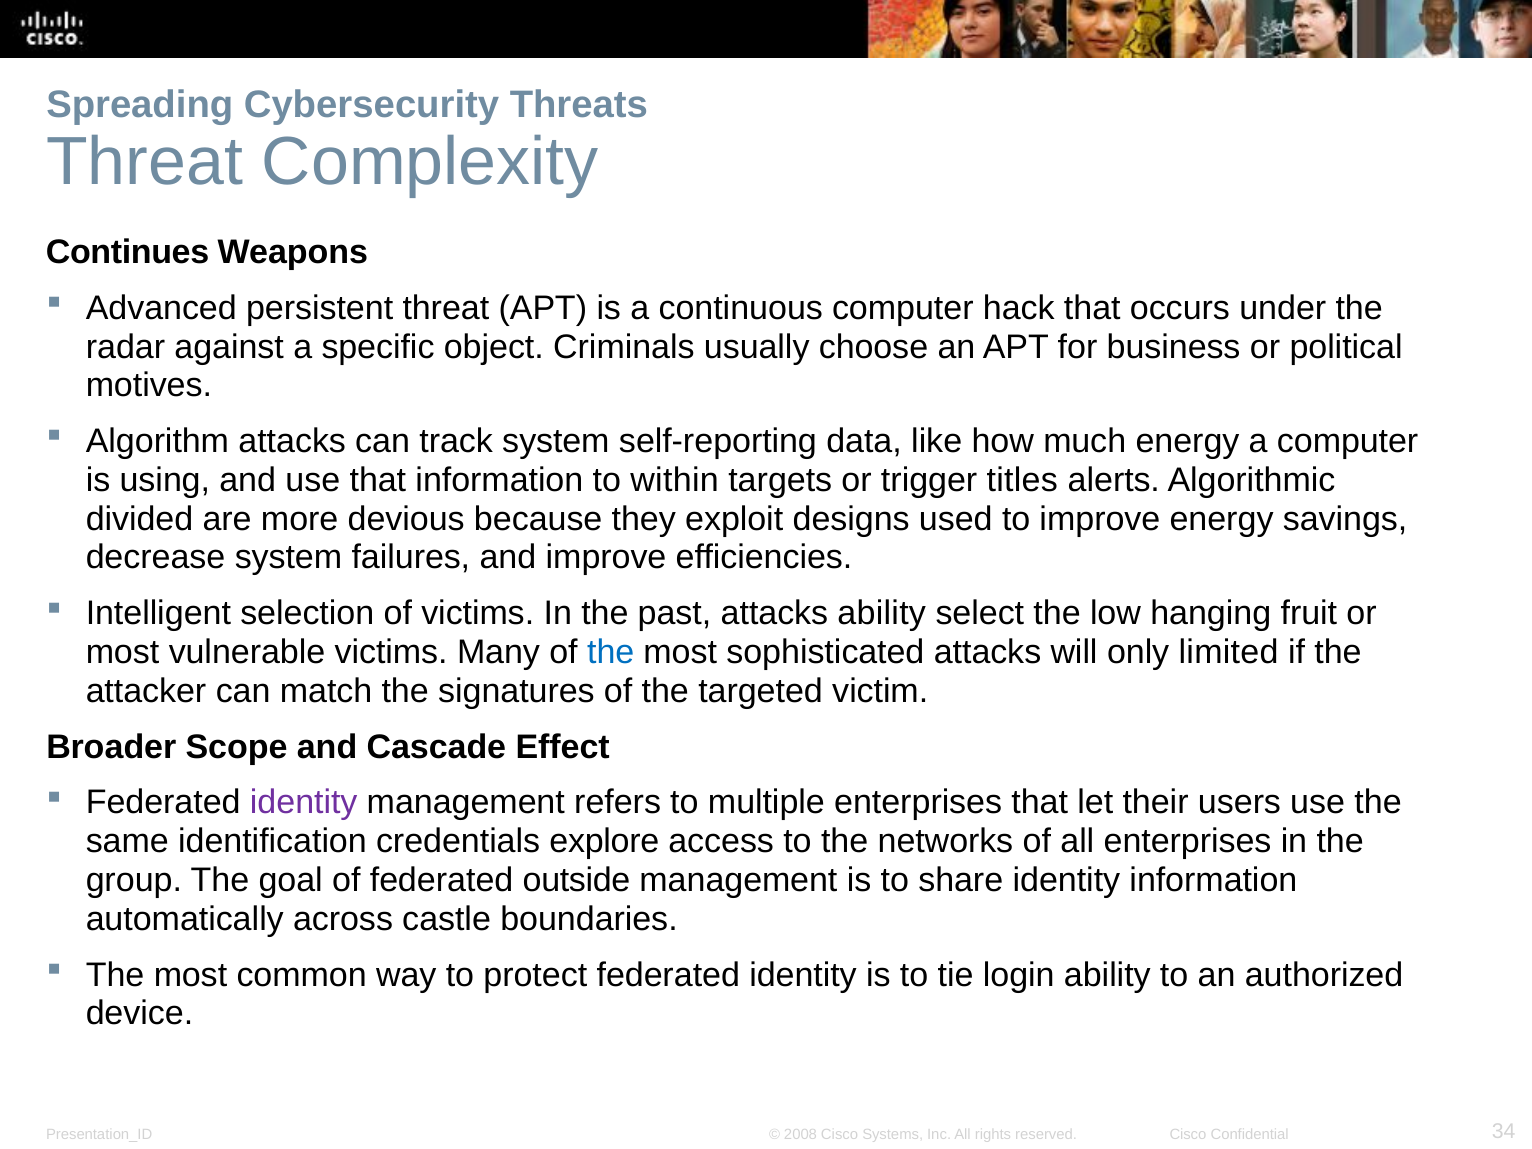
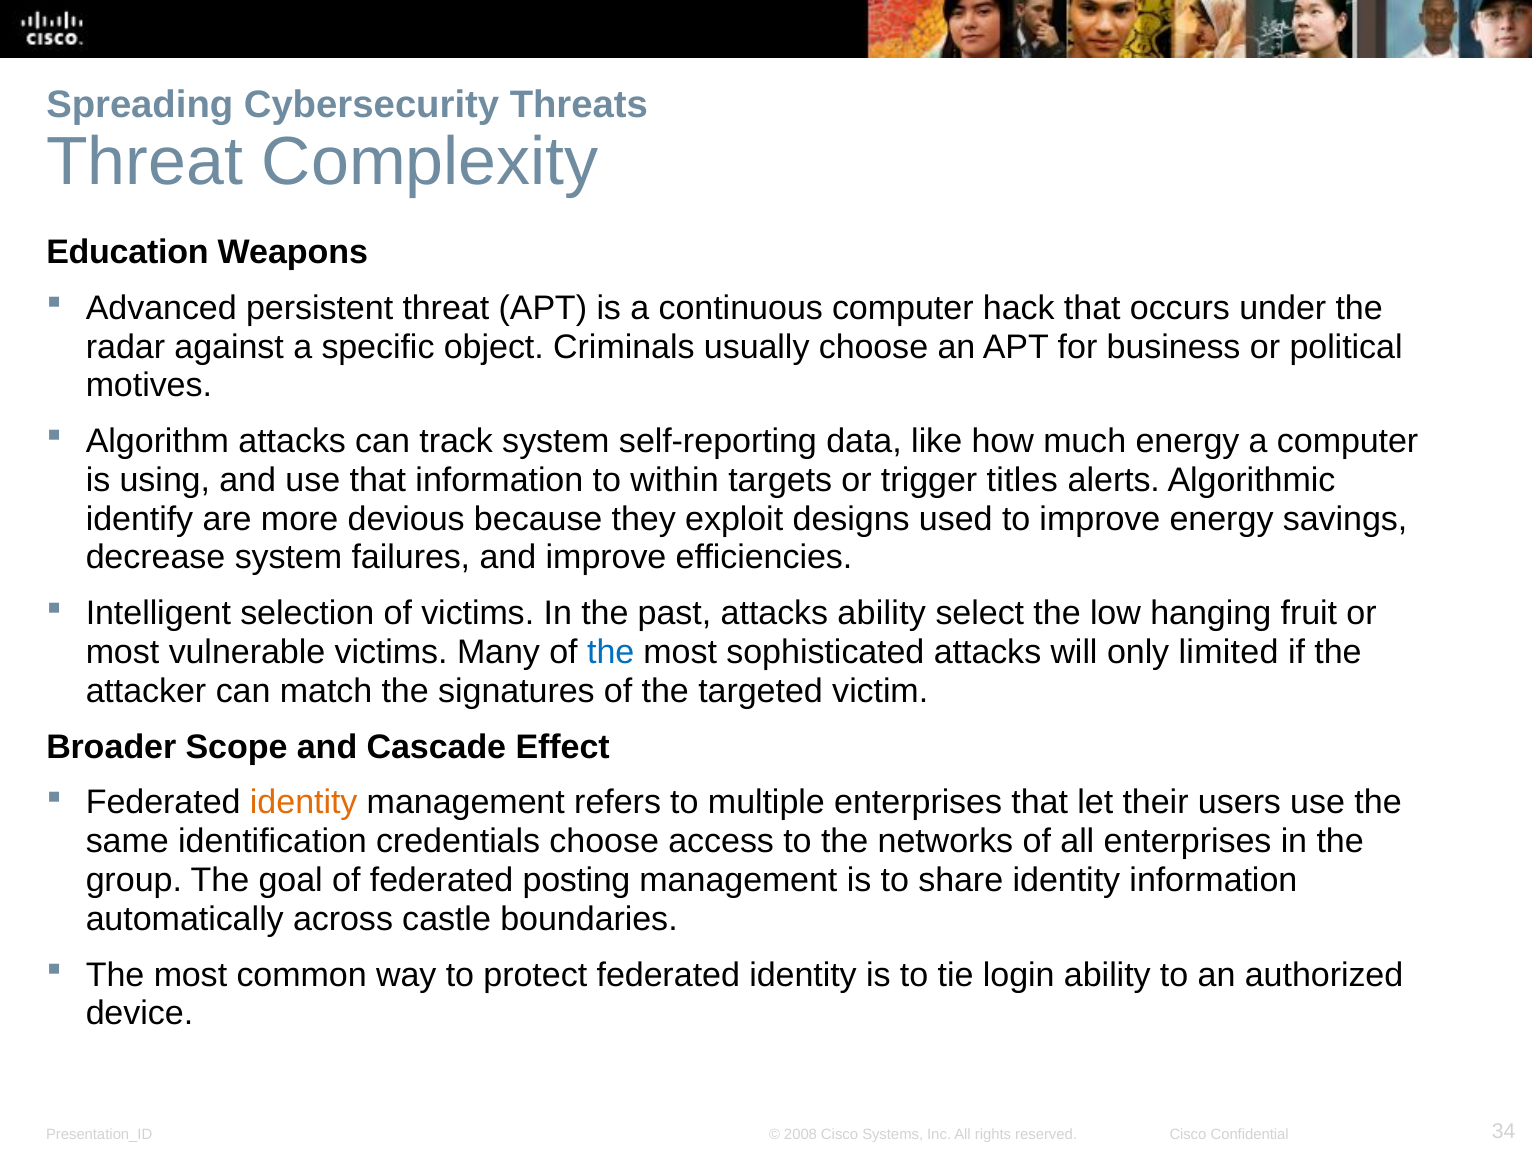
Continues: Continues -> Education
divided: divided -> identify
identity at (304, 803) colour: purple -> orange
credentials explore: explore -> choose
outside: outside -> posting
